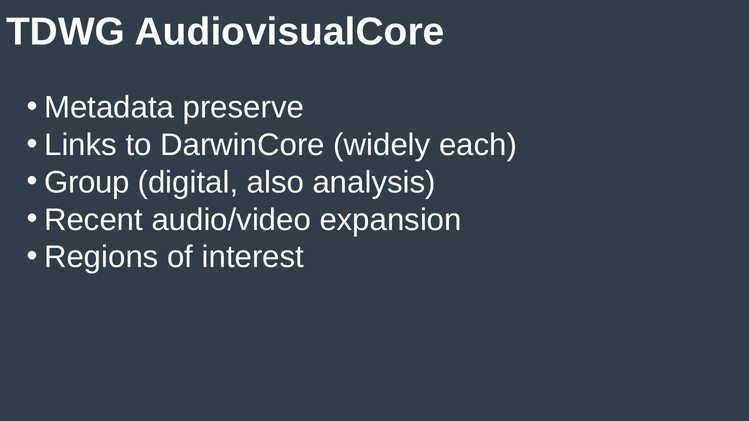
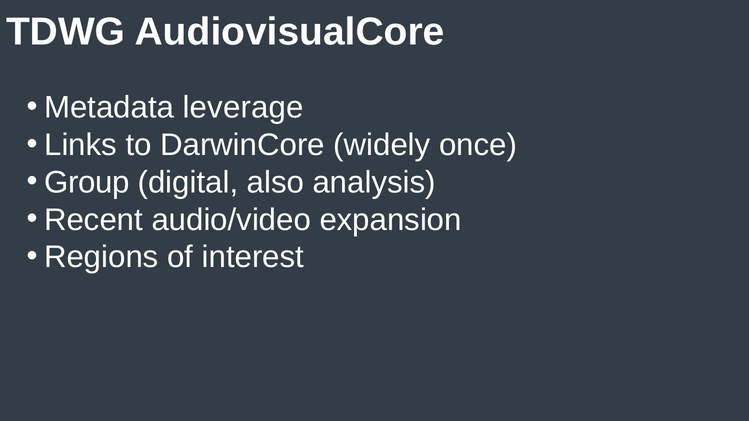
preserve: preserve -> leverage
each: each -> once
